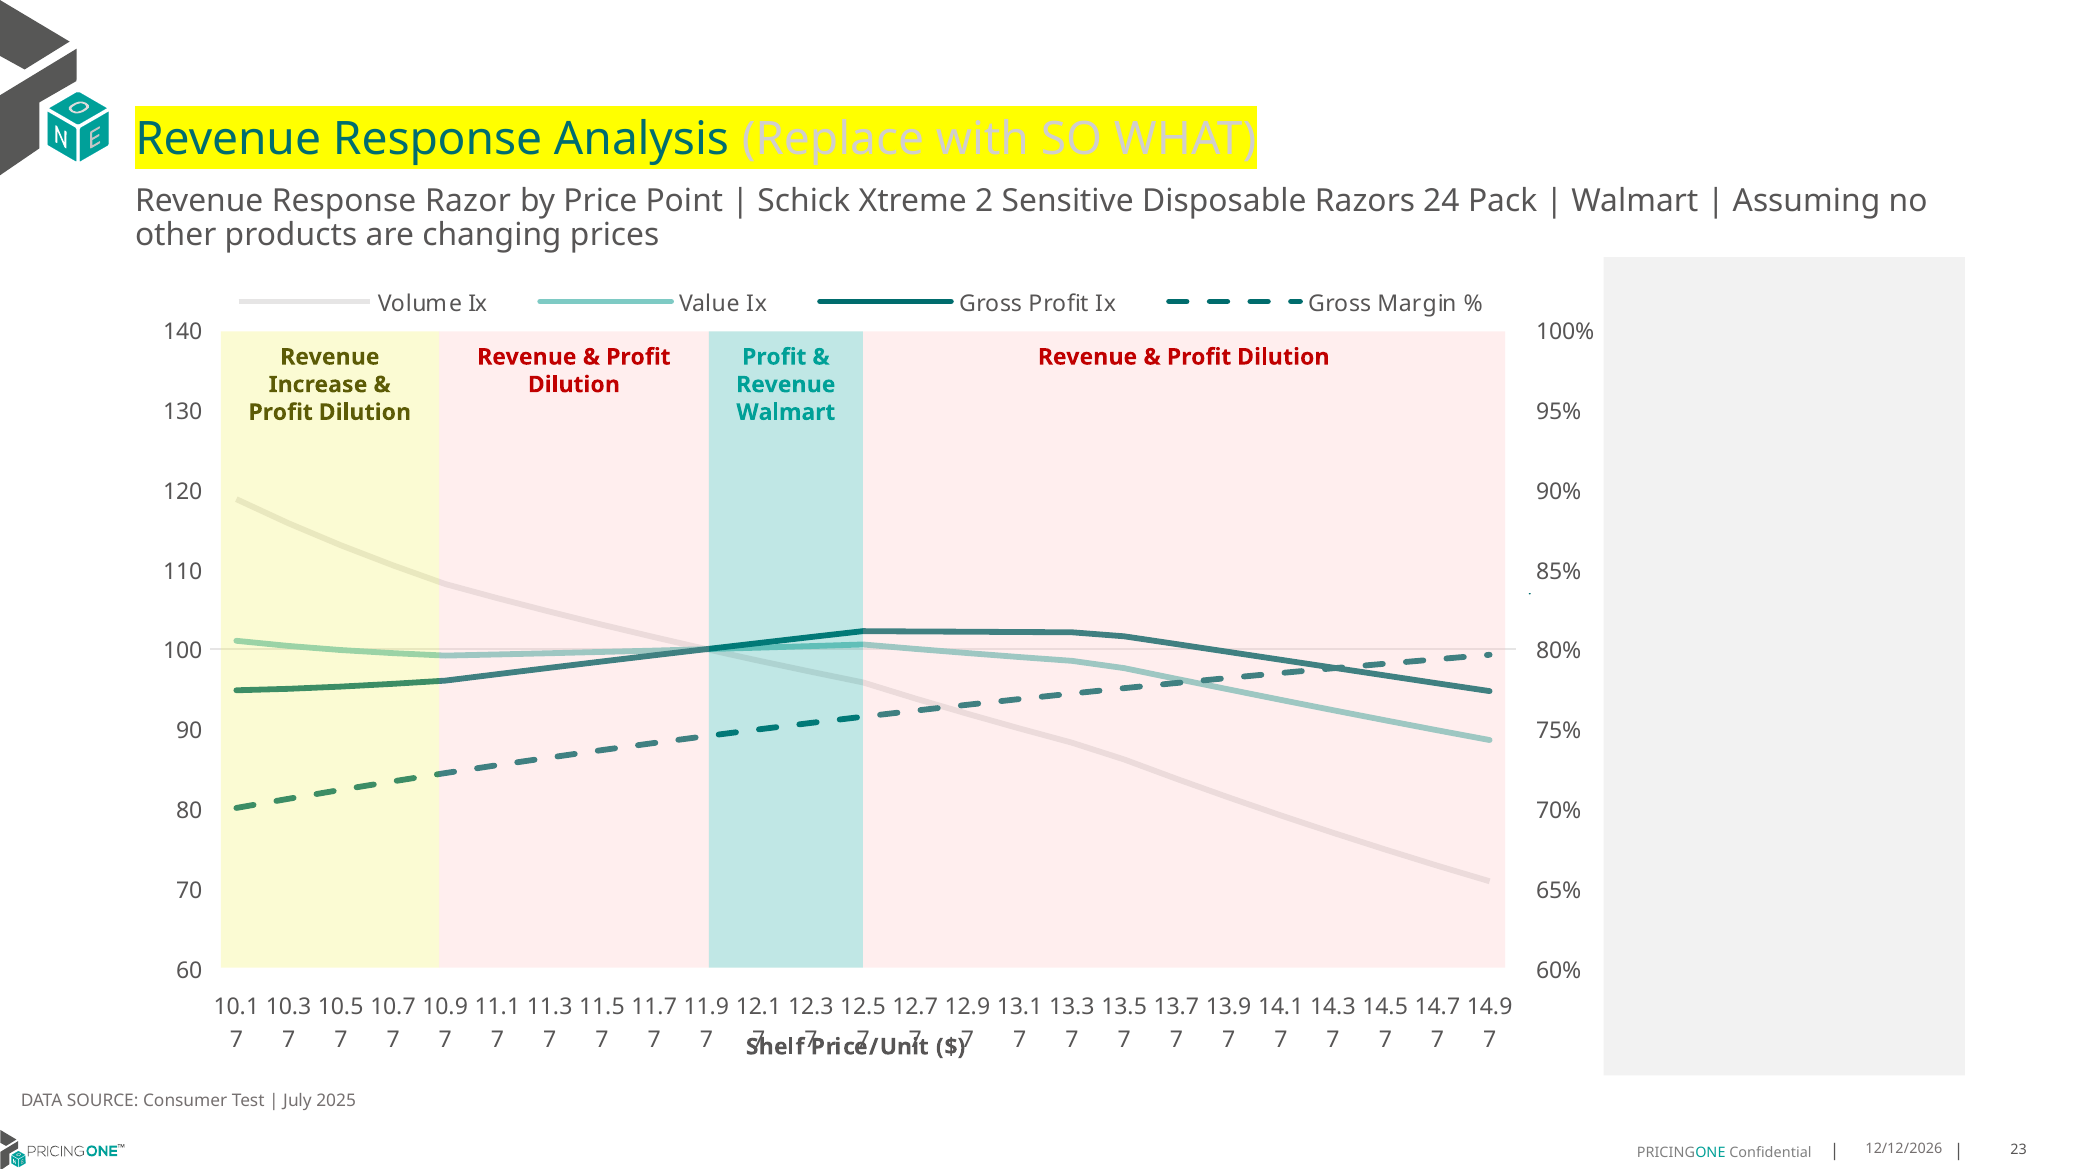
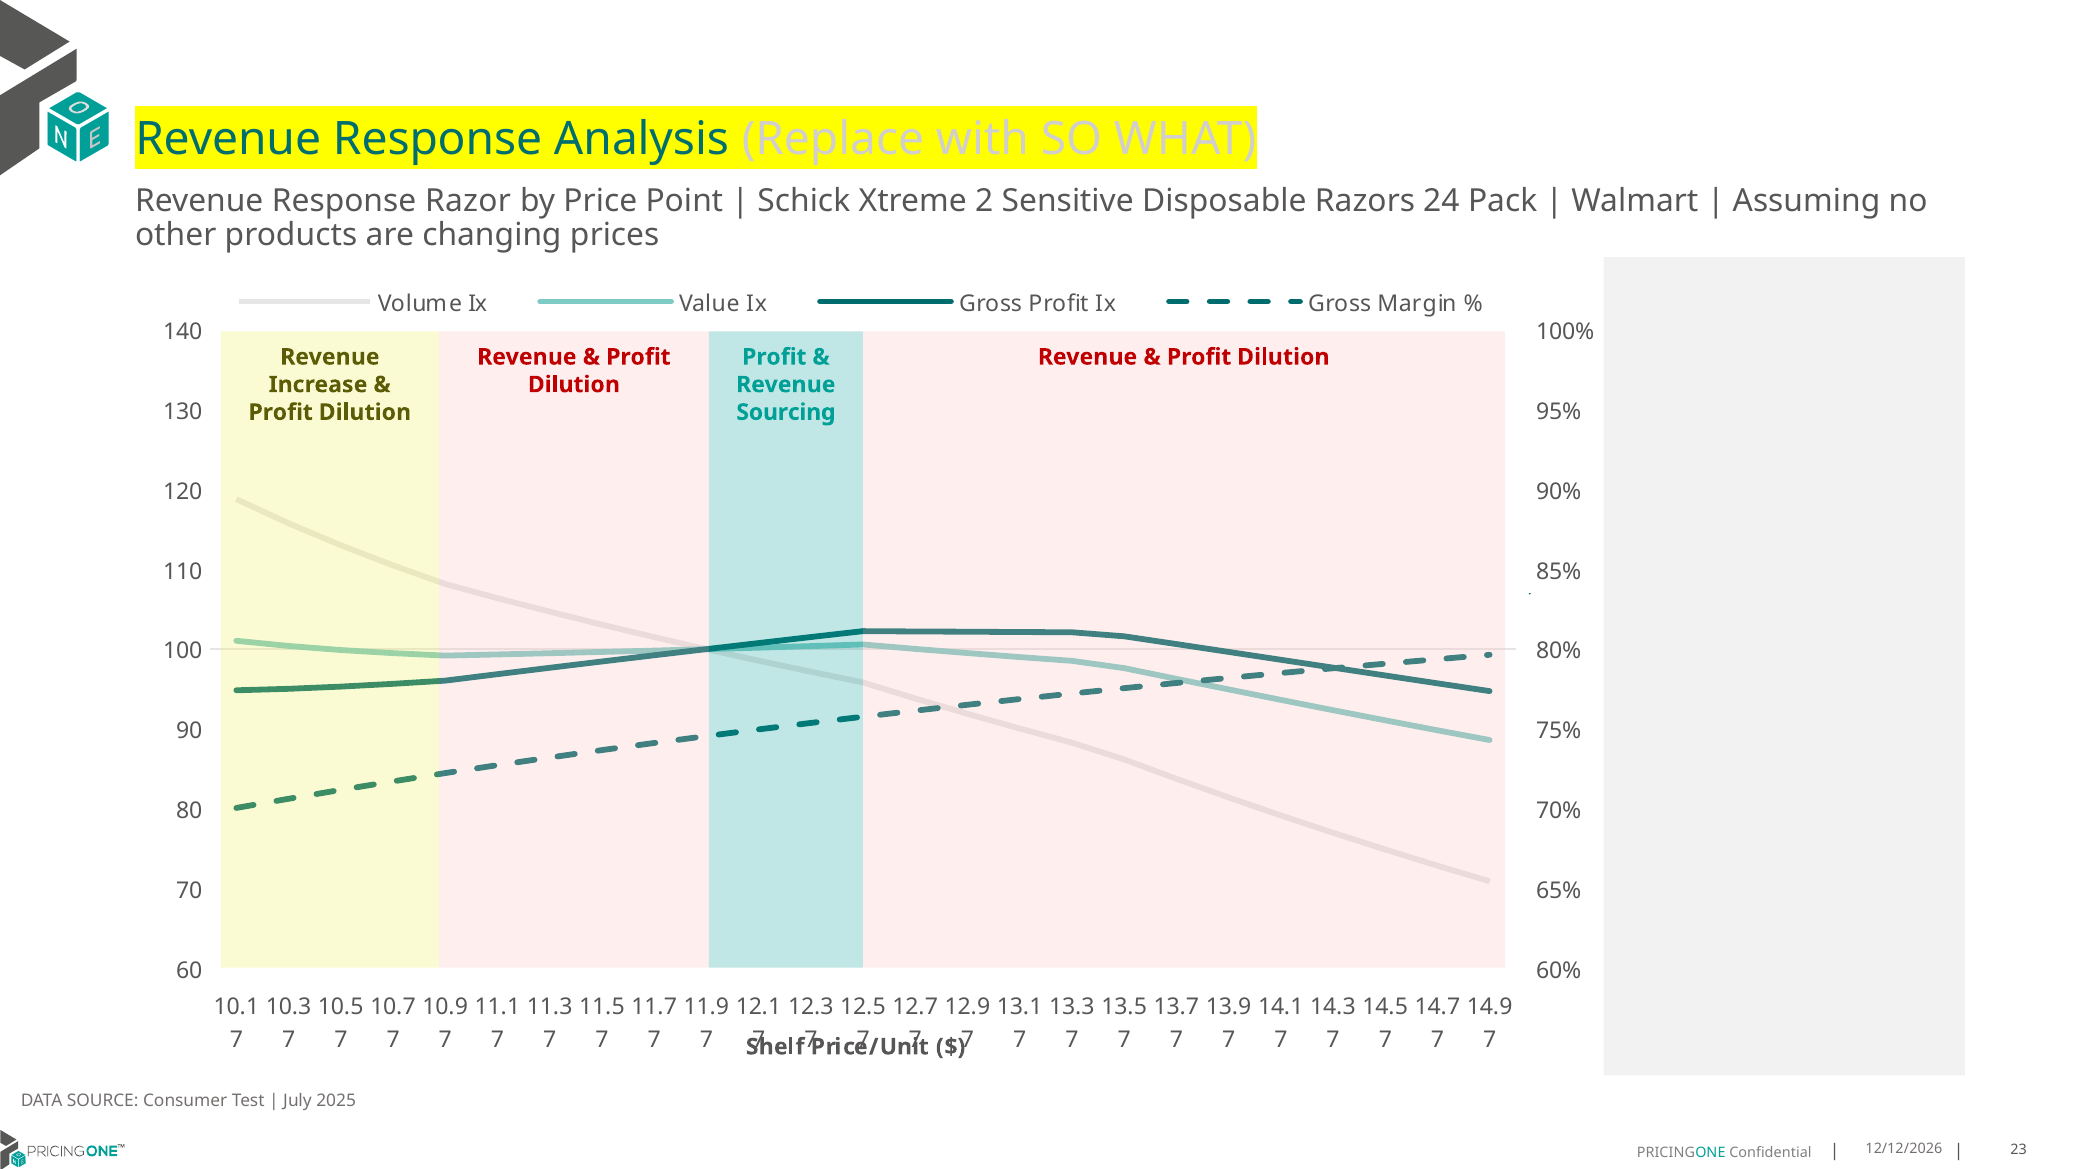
Walmart at (786, 412): Walmart -> Sourcing
